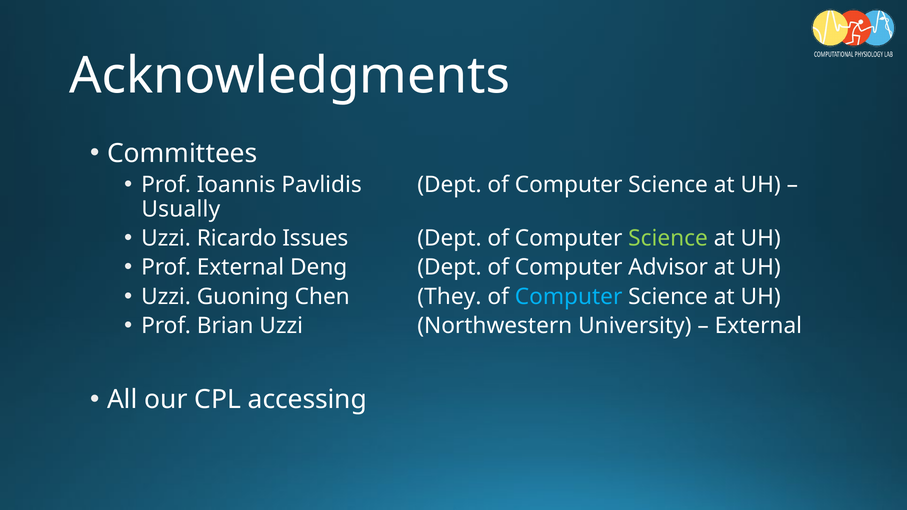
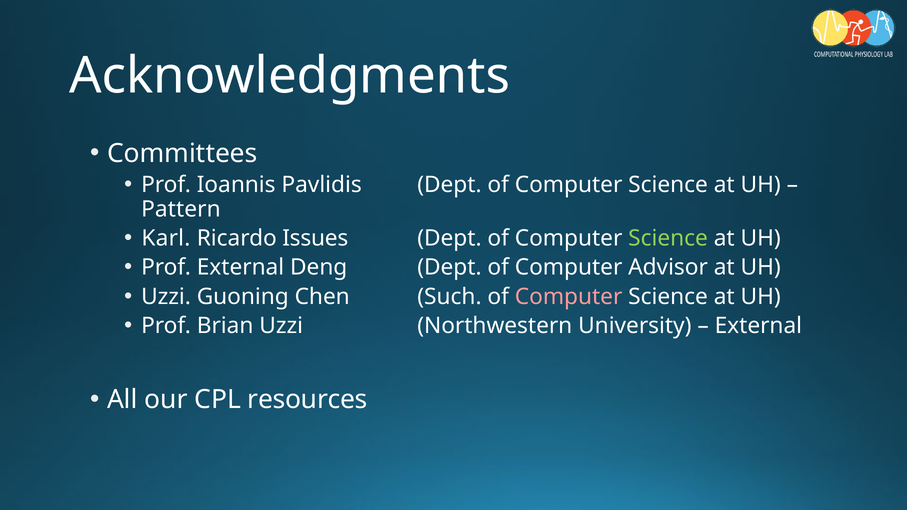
Usually: Usually -> Pattern
Uzzi at (166, 238): Uzzi -> Karl
They: They -> Such
Computer at (569, 297) colour: light blue -> pink
accessing: accessing -> resources
